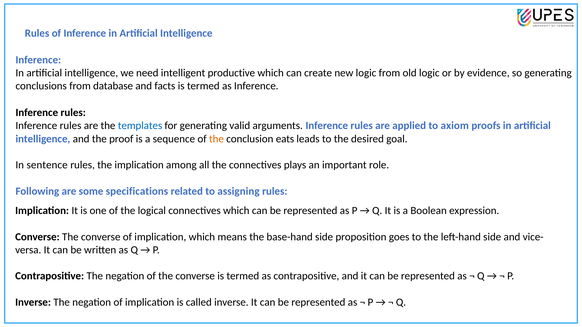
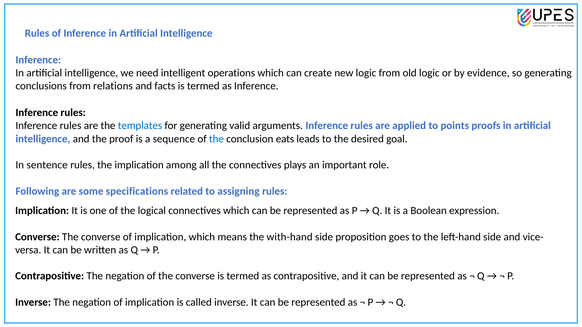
productive: productive -> operations
database: database -> relations
axiom: axiom -> points
the at (216, 139) colour: orange -> blue
base-hand: base-hand -> with-hand
